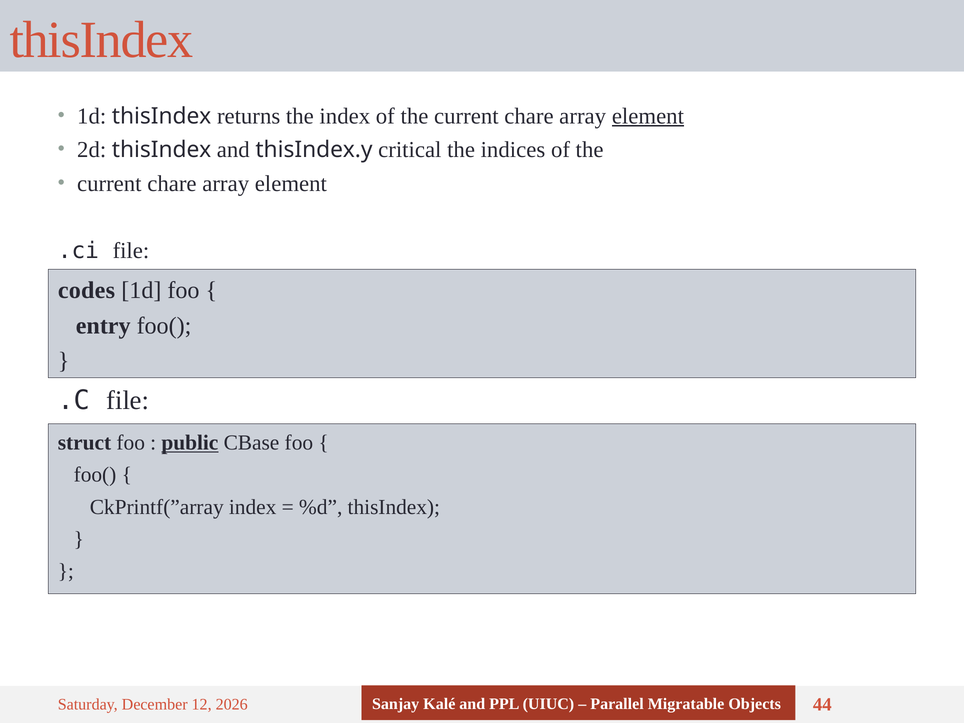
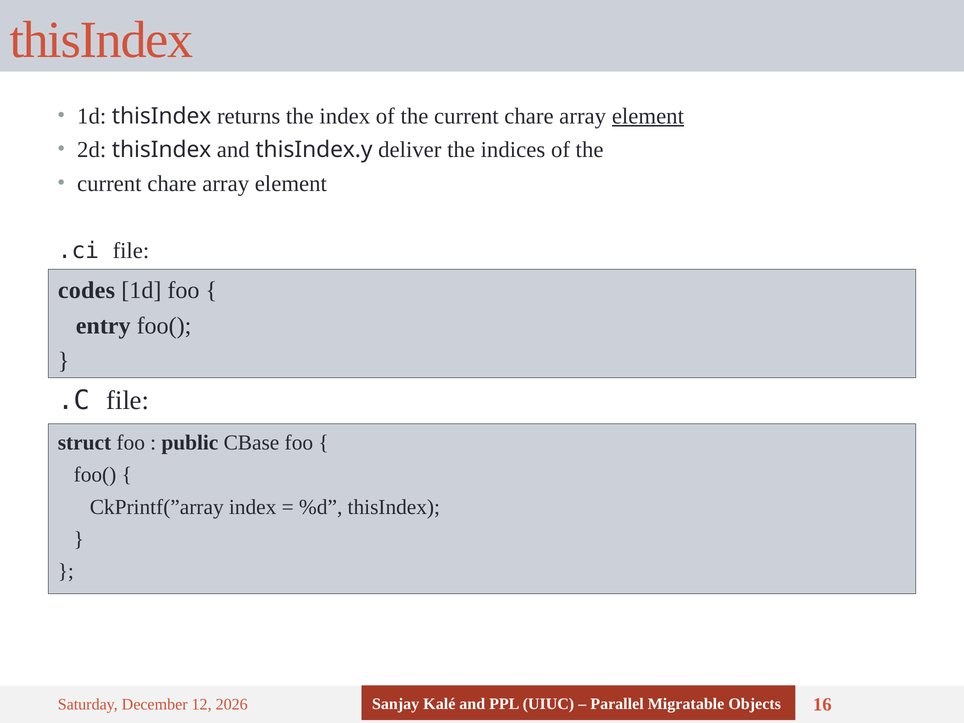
critical: critical -> deliver
public underline: present -> none
44: 44 -> 16
